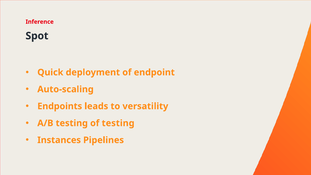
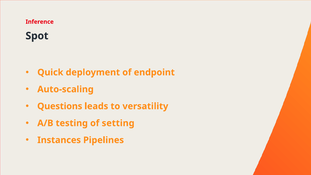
Endpoints: Endpoints -> Questions
of testing: testing -> setting
